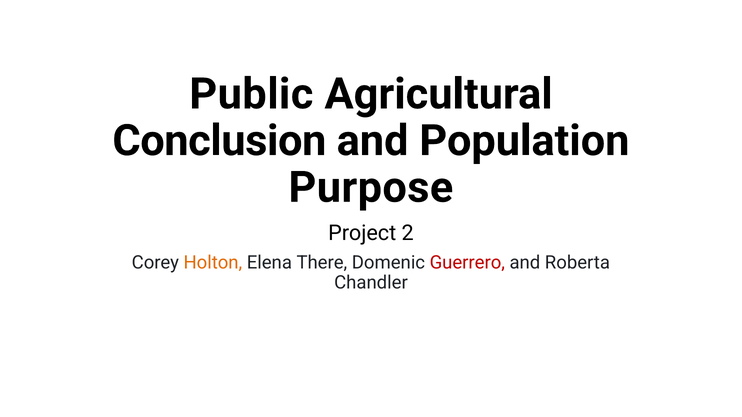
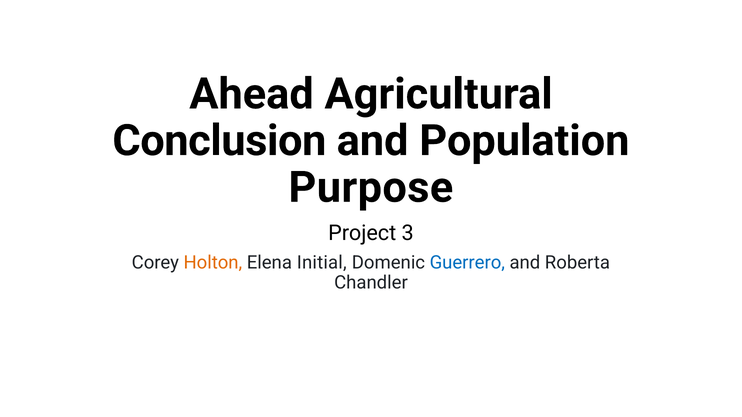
Public: Public -> Ahead
2: 2 -> 3
There: There -> Initial
Guerrero colour: red -> blue
